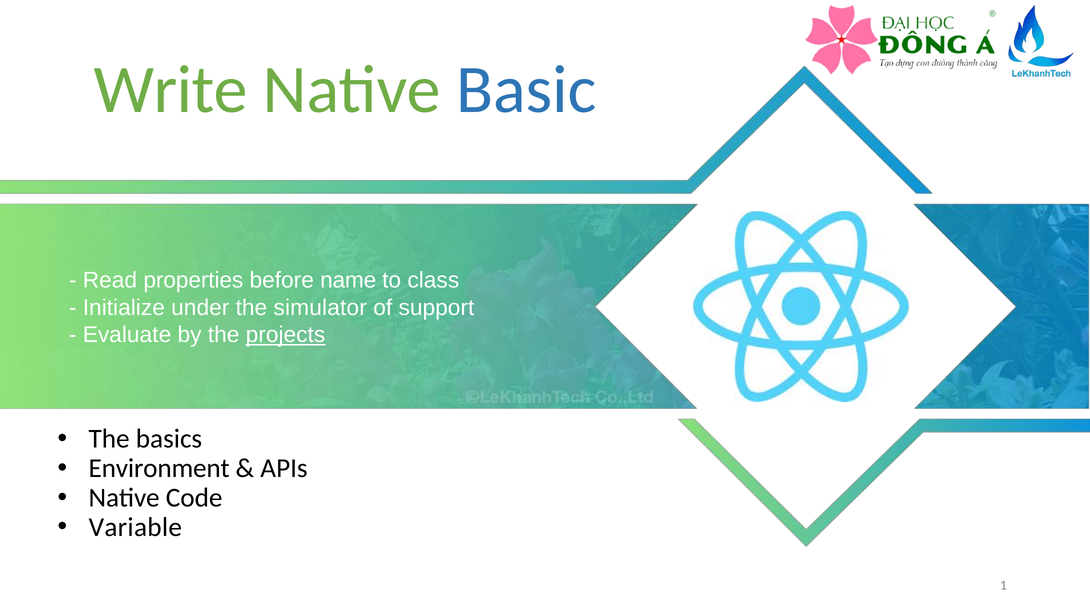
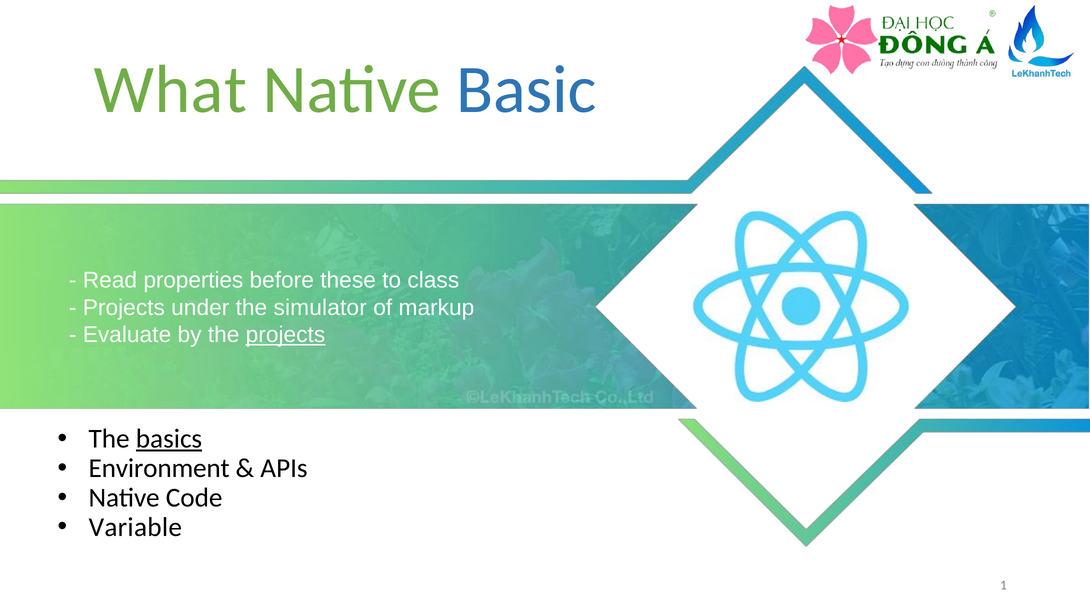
Write: Write -> What
name: name -> these
Initialize at (124, 308): Initialize -> Projects
support: support -> markup
basics underline: none -> present
